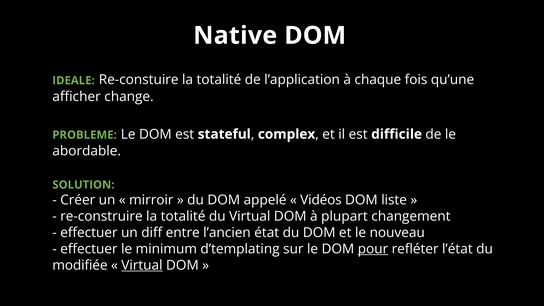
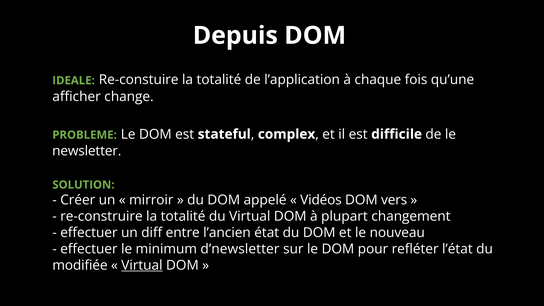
Native: Native -> Depuis
abordable: abordable -> newsletter
liste: liste -> vers
d’templating: d’templating -> d’newsletter
pour underline: present -> none
